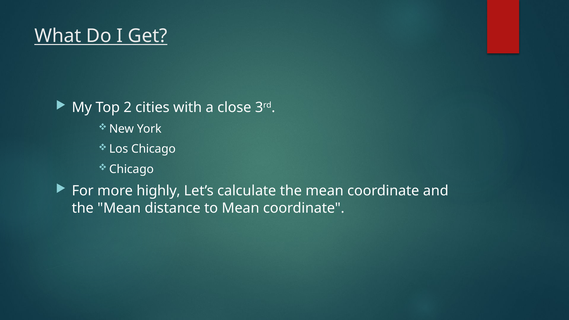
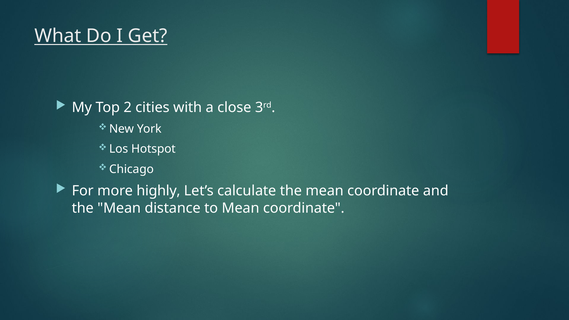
Los Chicago: Chicago -> Hotspot
